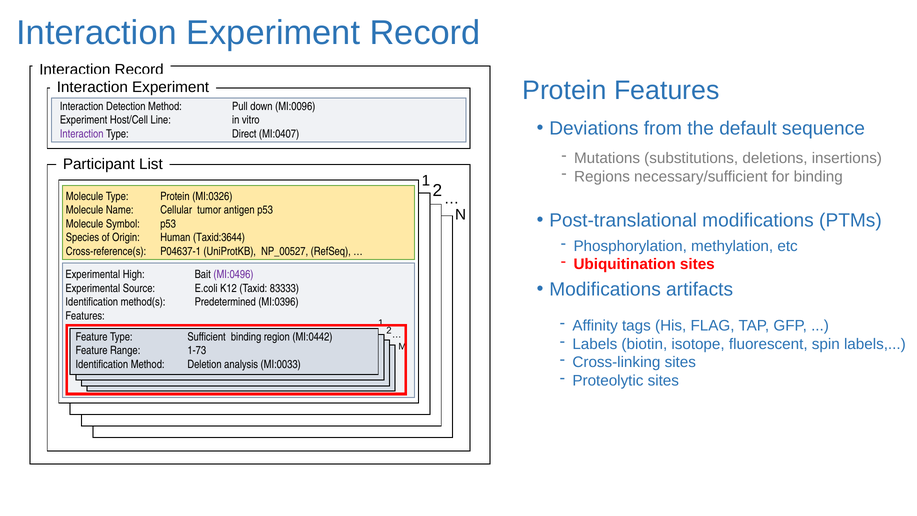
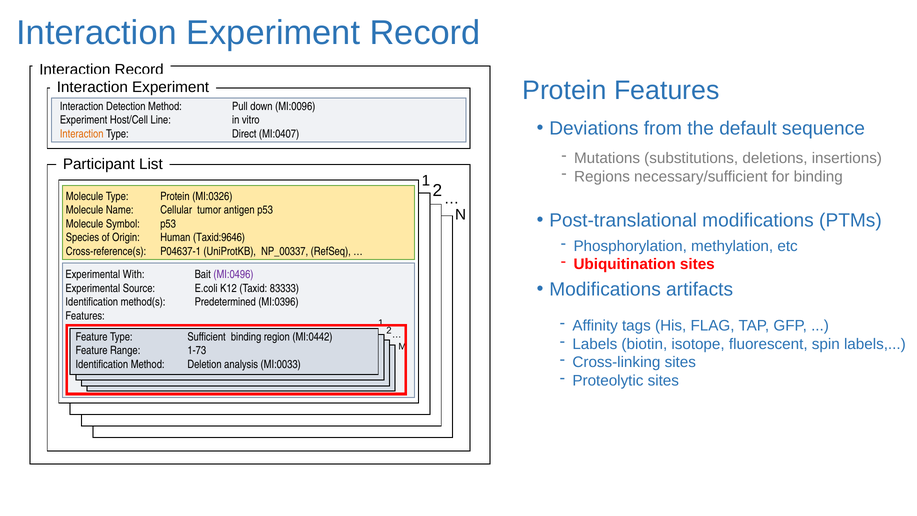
Interaction at (82, 134) colour: purple -> orange
Taxid:3644: Taxid:3644 -> Taxid:9646
NP_00527: NP_00527 -> NP_00337
High: High -> With
